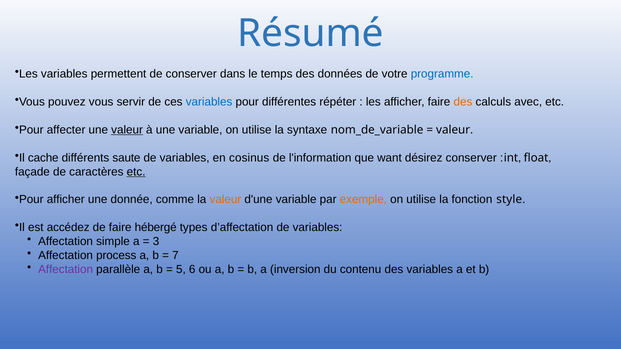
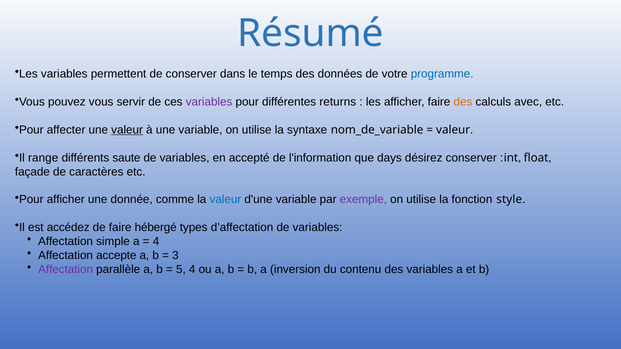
variables at (209, 102) colour: blue -> purple
répéter: répéter -> returns
cache: cache -> range
cosinus: cosinus -> accepté
want: want -> days
etc at (136, 172) underline: present -> none
valeur at (225, 200) colour: orange -> blue
exemple colour: orange -> purple
3 at (156, 242): 3 -> 4
process: process -> accepte
7: 7 -> 3
5 6: 6 -> 4
